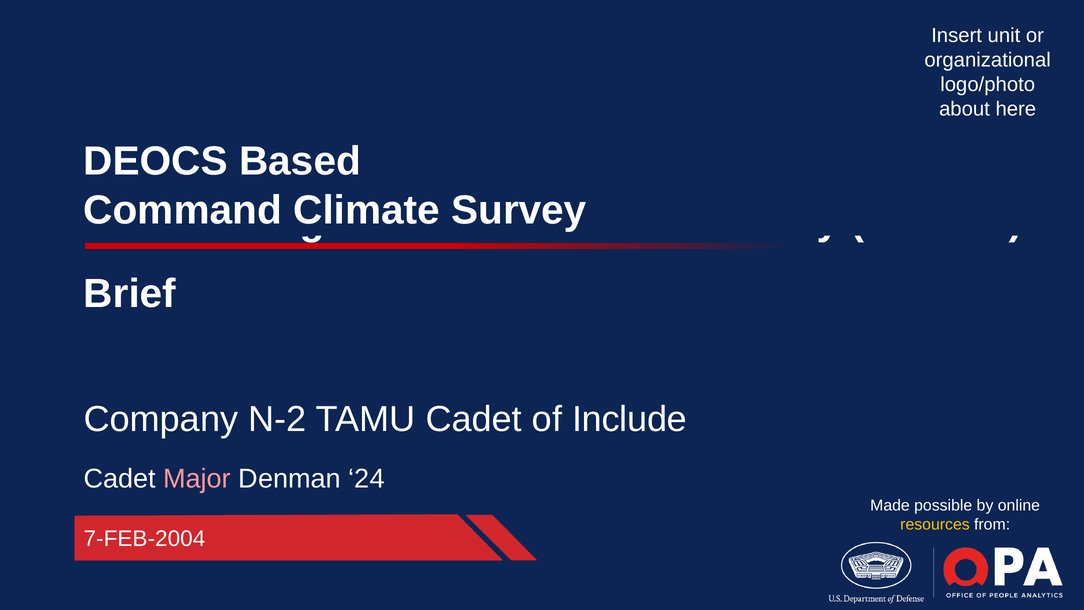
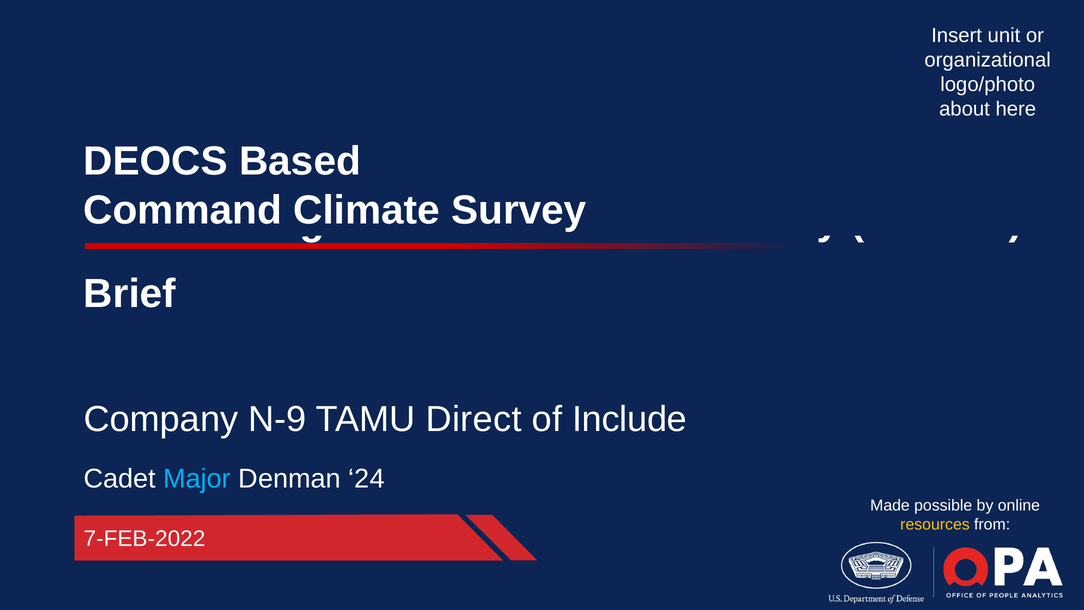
N-2: N-2 -> N-9
TAMU Cadet: Cadet -> Direct
Major colour: pink -> light blue
7-FEB-2004: 7-FEB-2004 -> 7-FEB-2022
